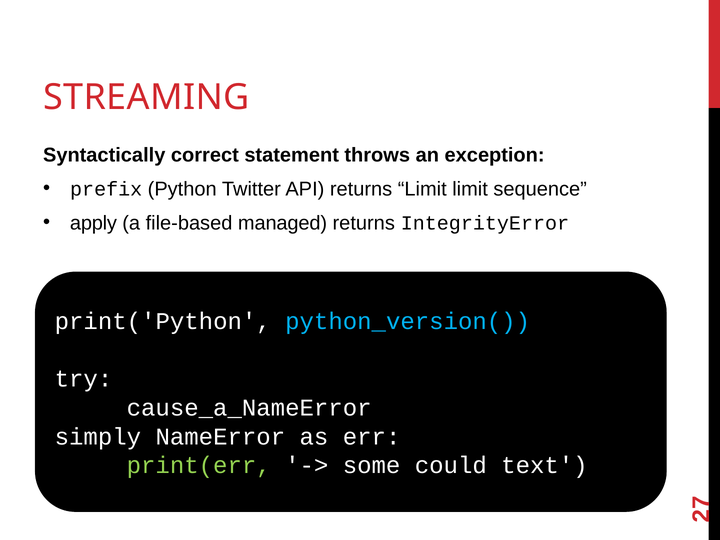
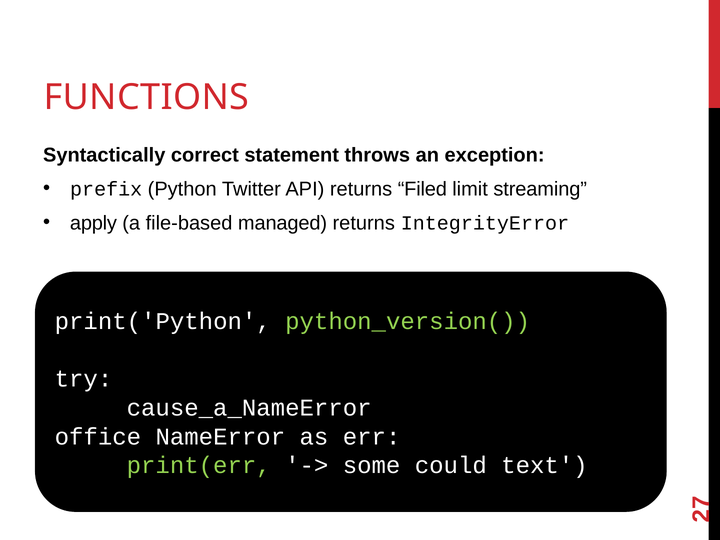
STREAMING: STREAMING -> FUNCTIONS
returns Limit: Limit -> Filed
sequence: sequence -> streaming
python_version( colour: light blue -> light green
simply: simply -> office
